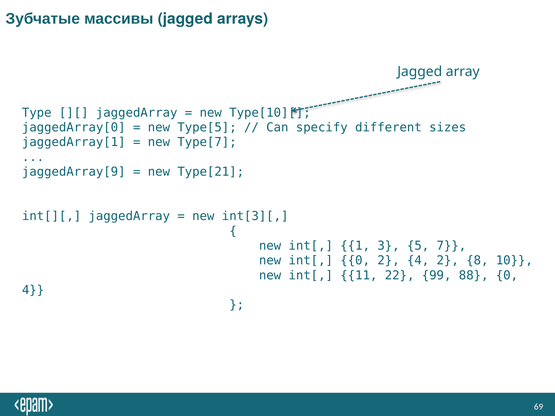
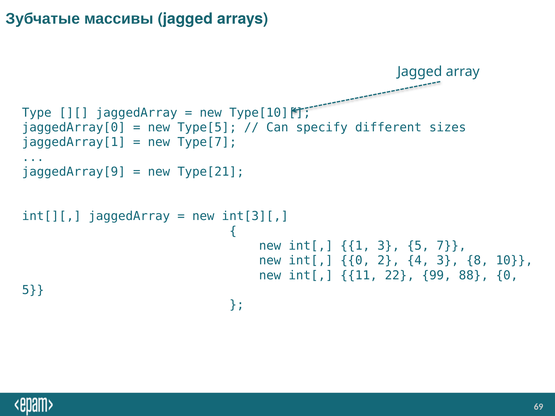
4 2: 2 -> 3
4 at (33, 290): 4 -> 5
